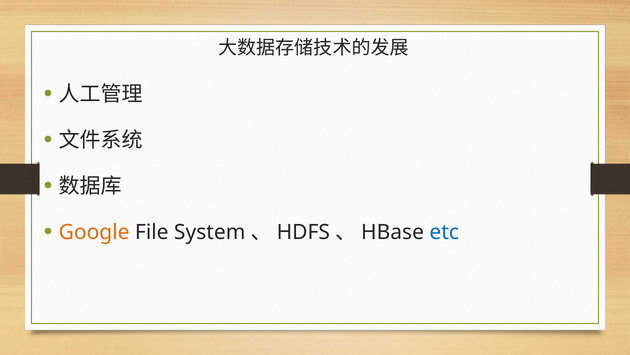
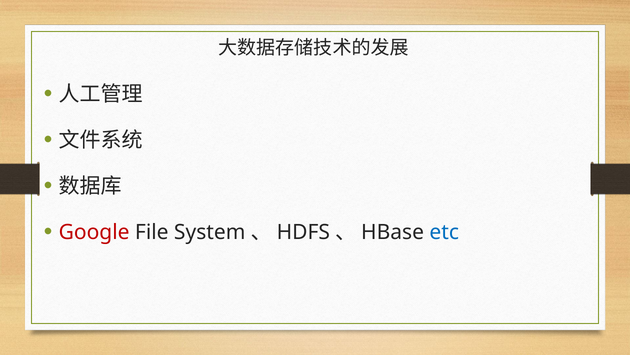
Google colour: orange -> red
